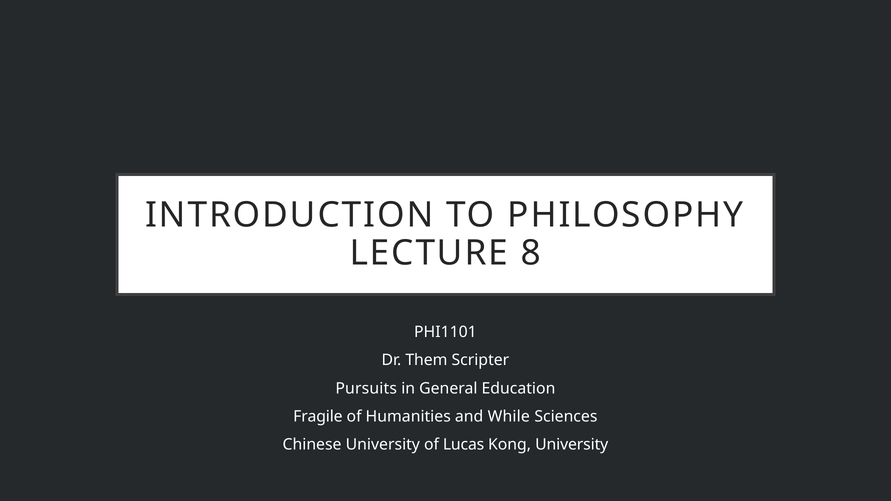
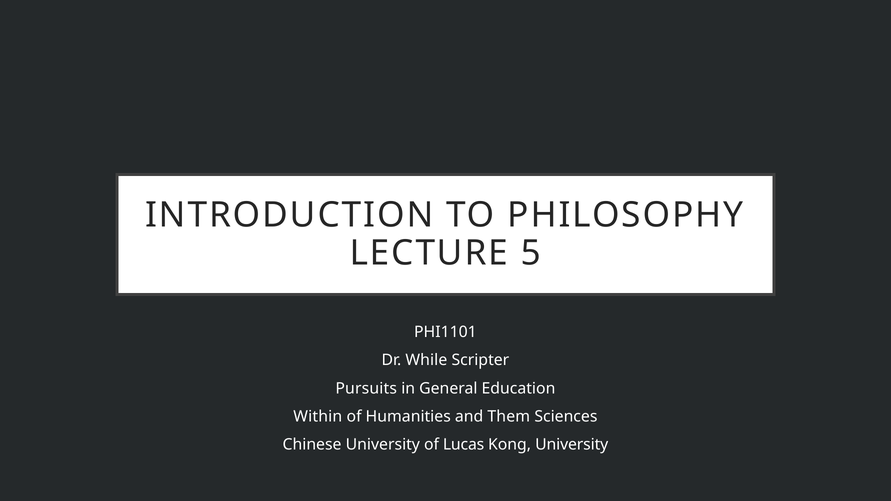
8: 8 -> 5
Them: Them -> While
Fragile: Fragile -> Within
While: While -> Them
